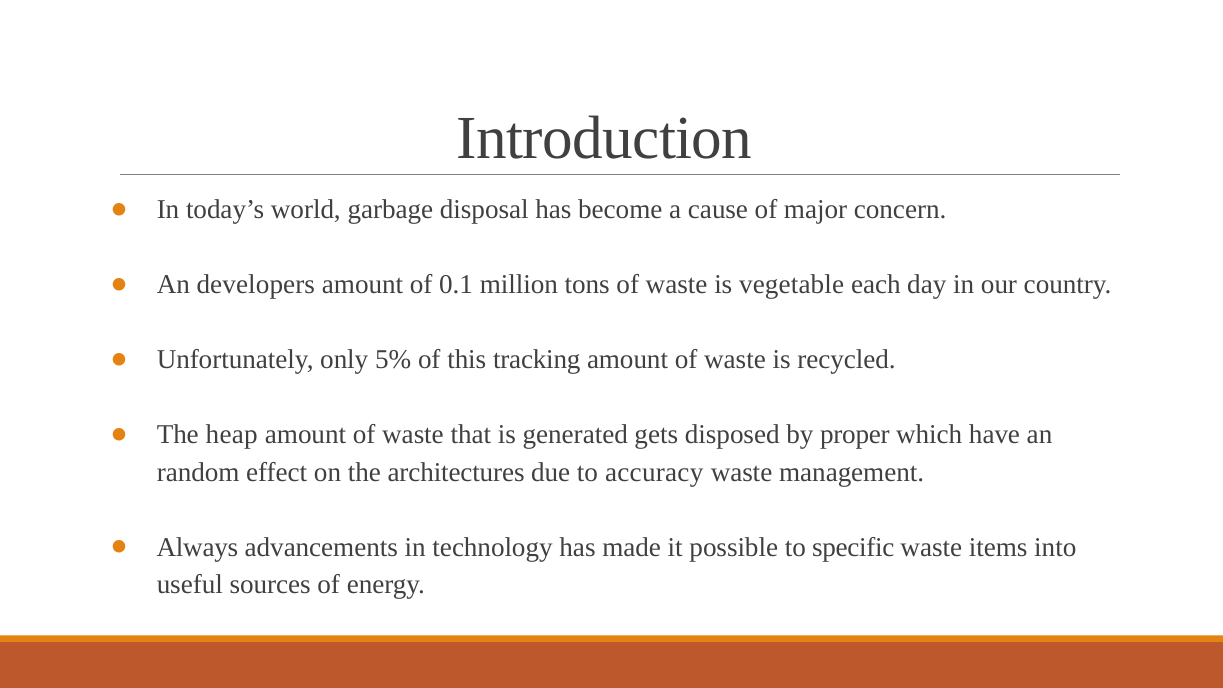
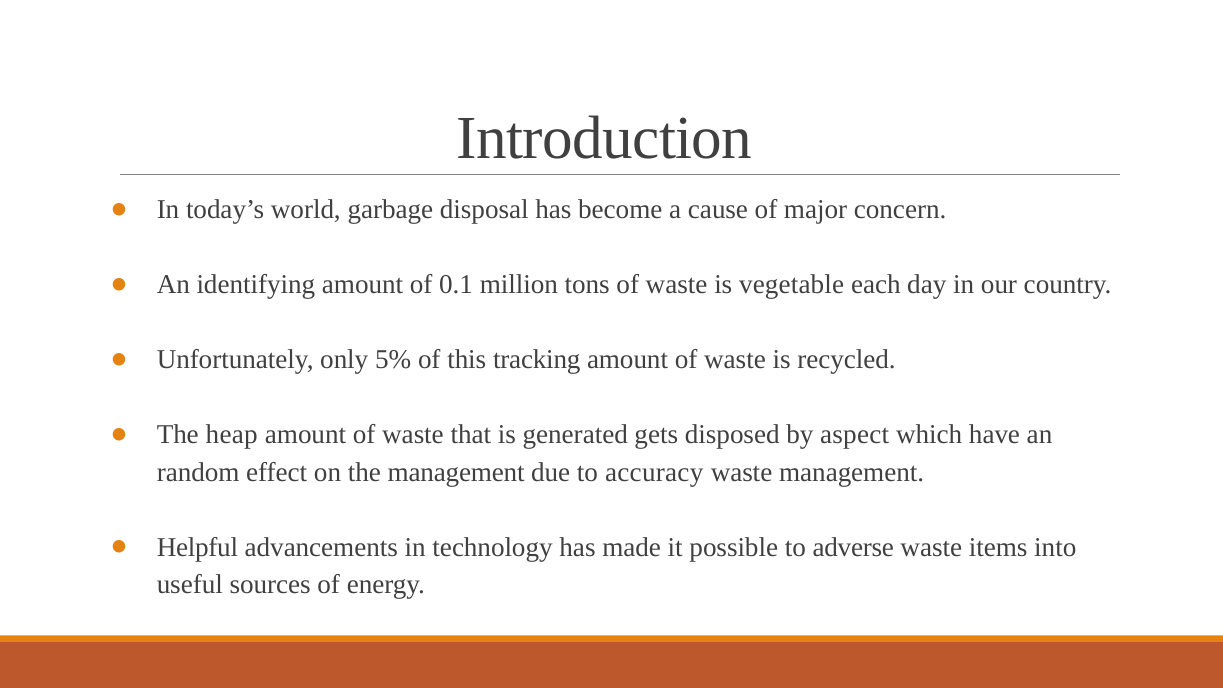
developers: developers -> identifying
proper: proper -> aspect
the architectures: architectures -> management
Always: Always -> Helpful
specific: specific -> adverse
